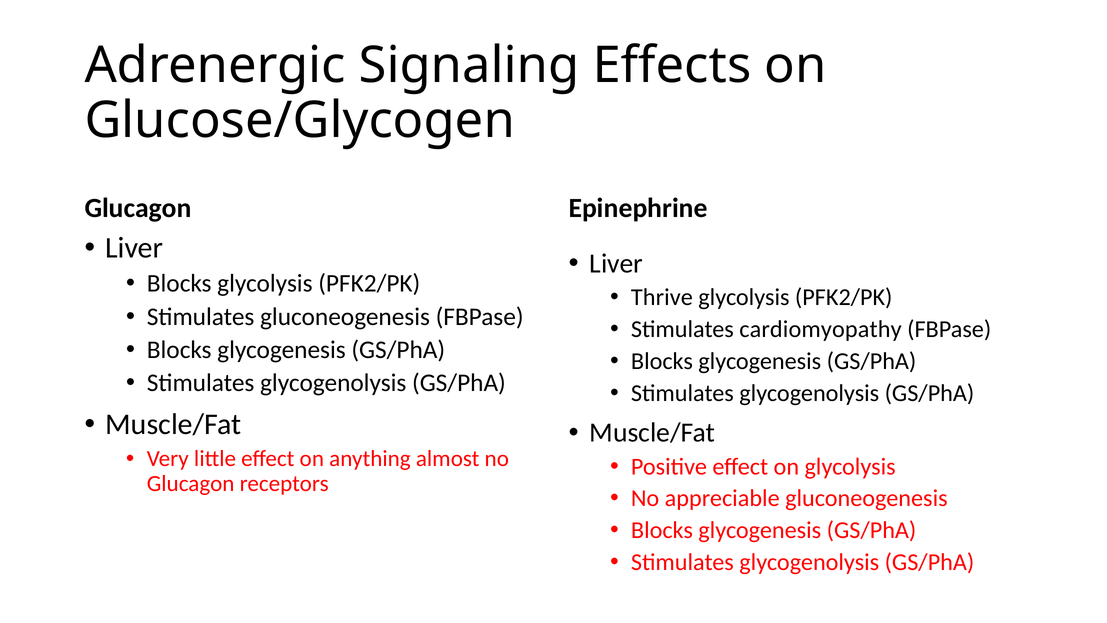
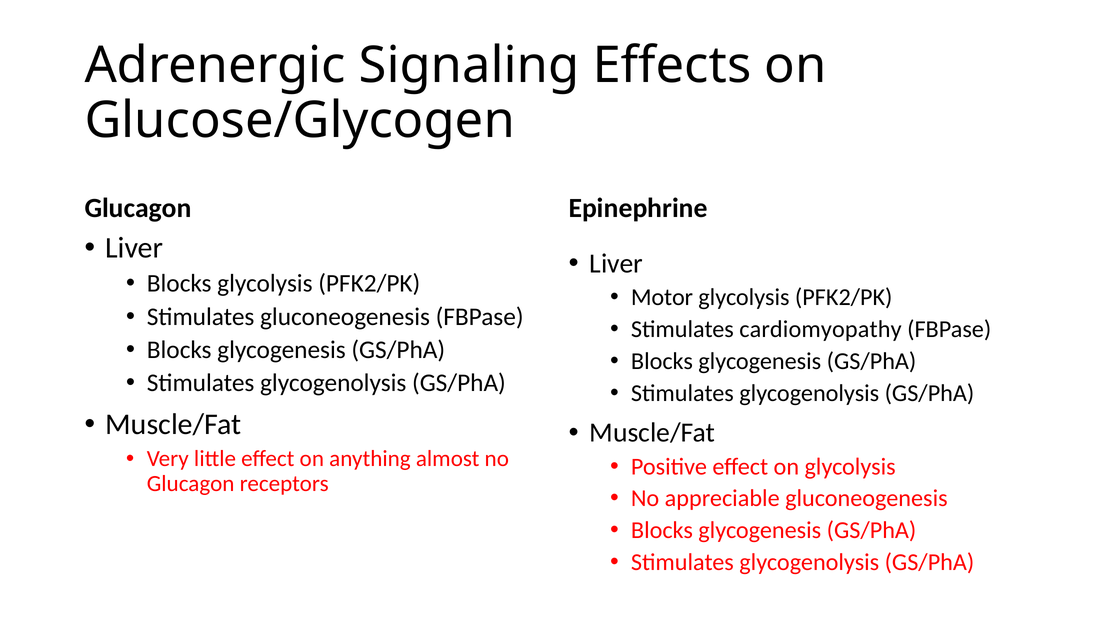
Thrive: Thrive -> Motor
